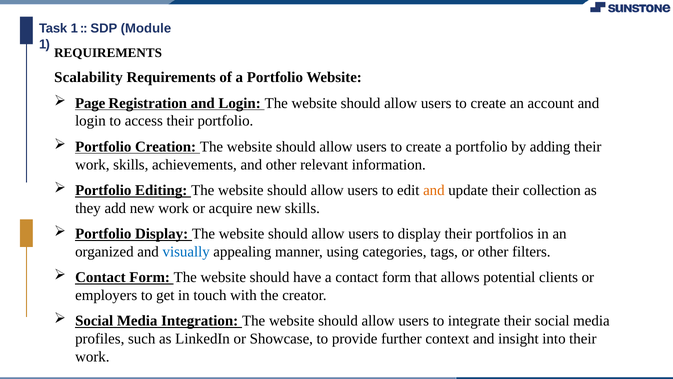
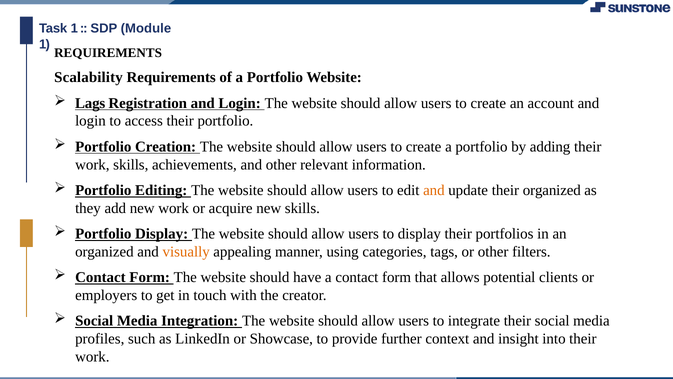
Page: Page -> Lags
their collection: collection -> organized
visually colour: blue -> orange
